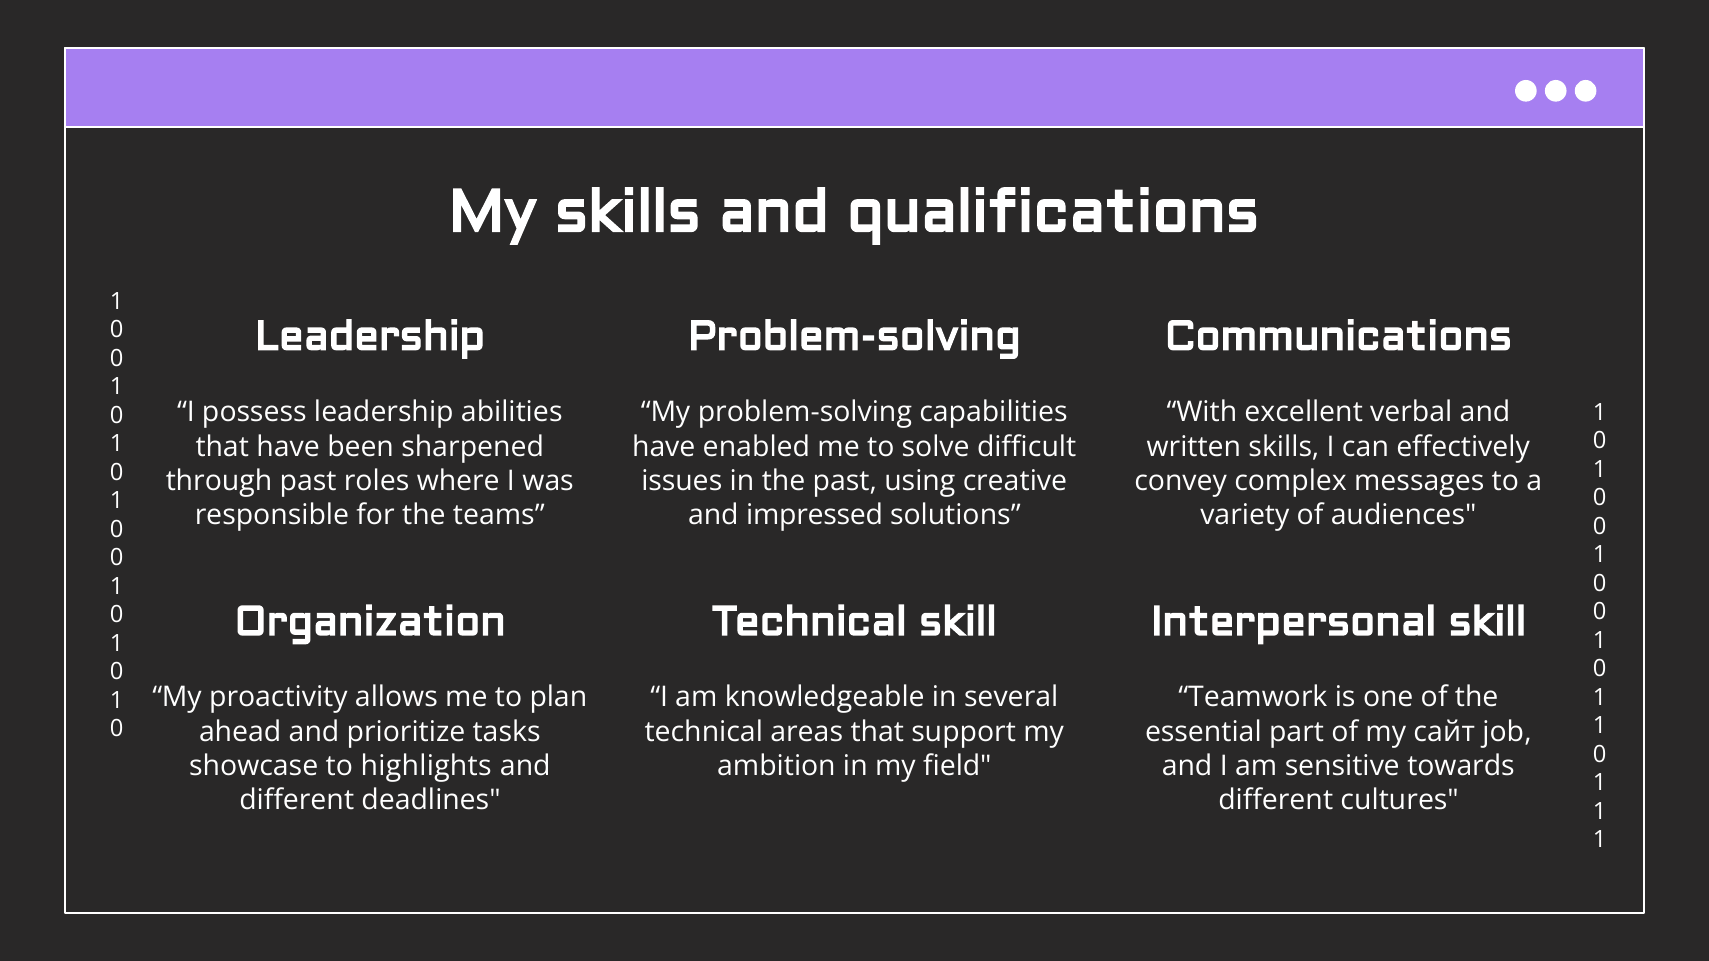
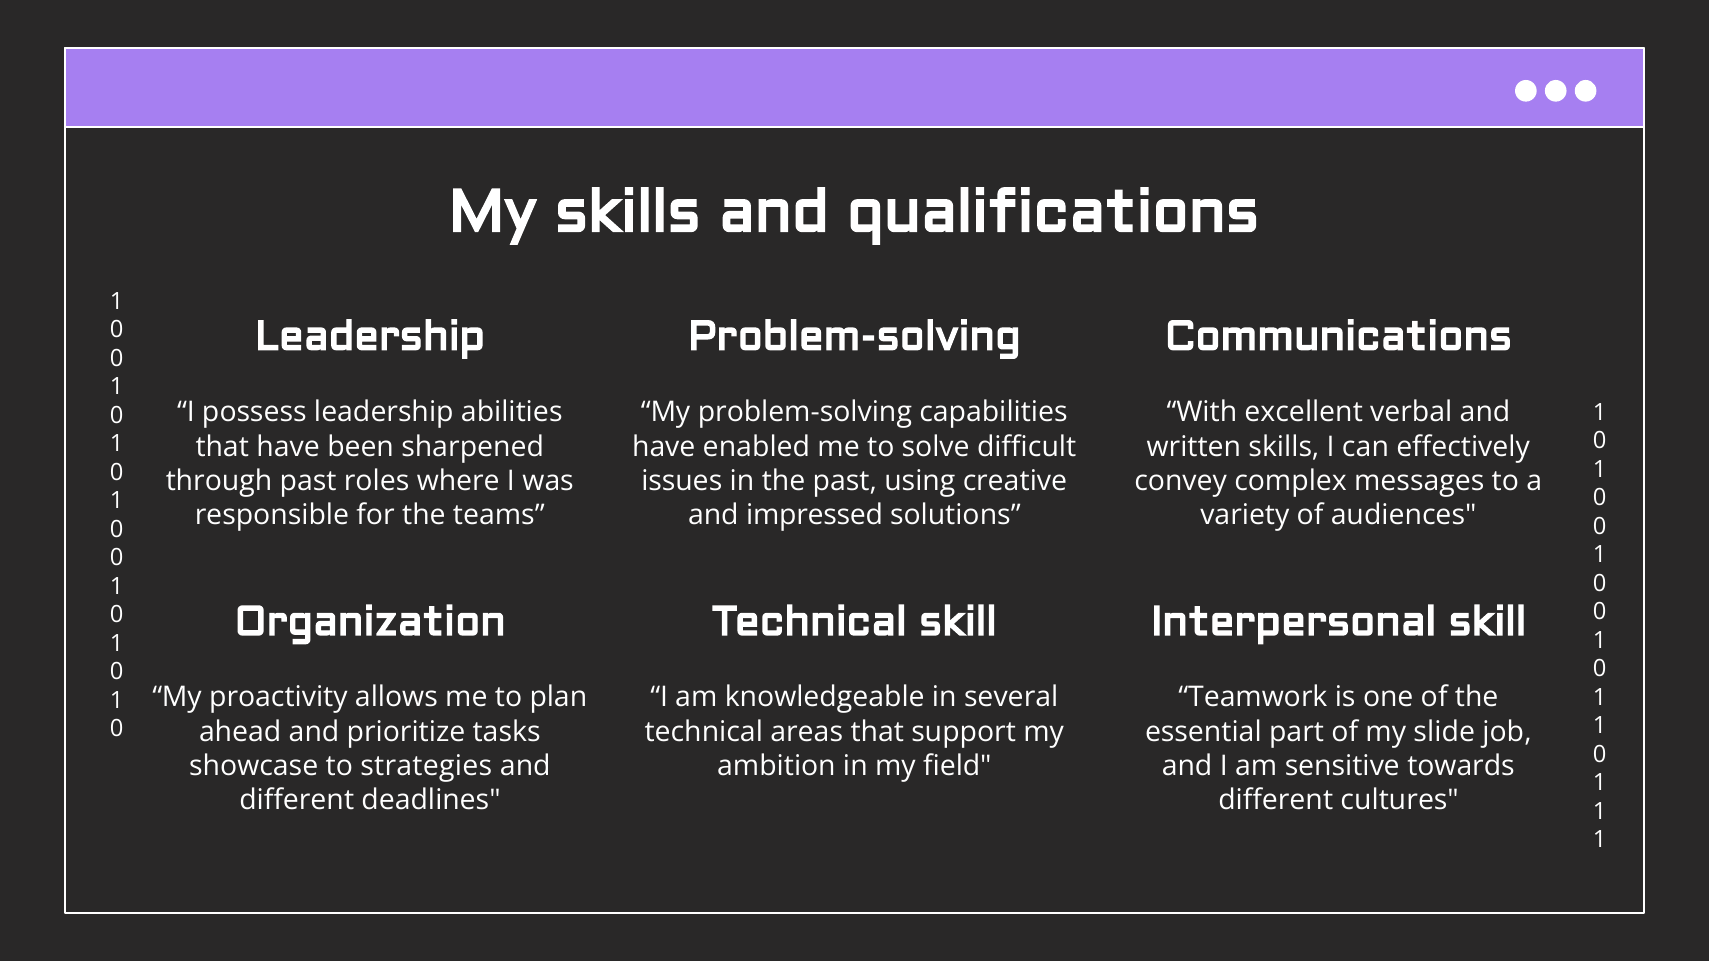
сайт: сайт -> slide
highlights: highlights -> strategies
